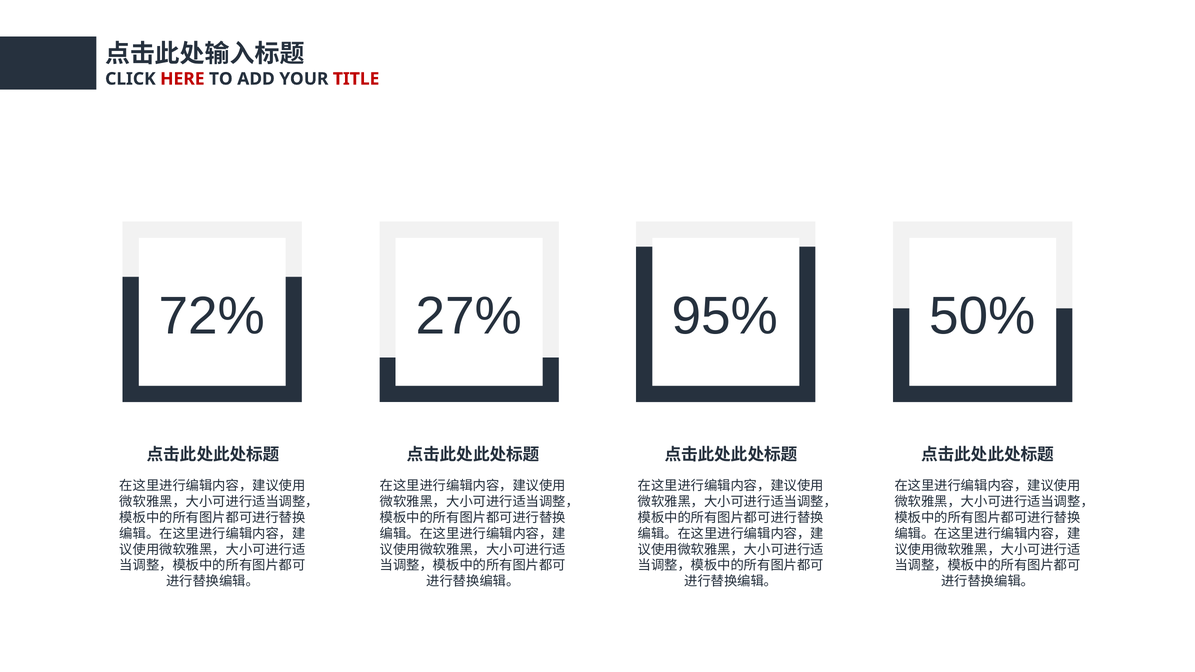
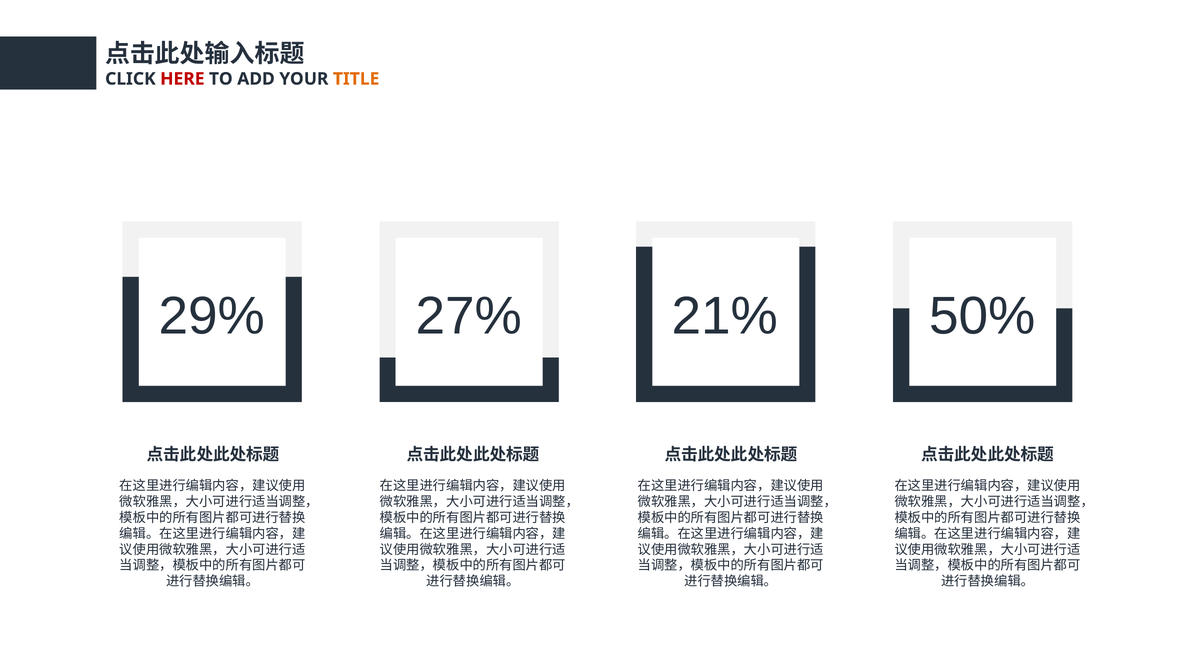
TITLE colour: red -> orange
72%: 72% -> 29%
95%: 95% -> 21%
